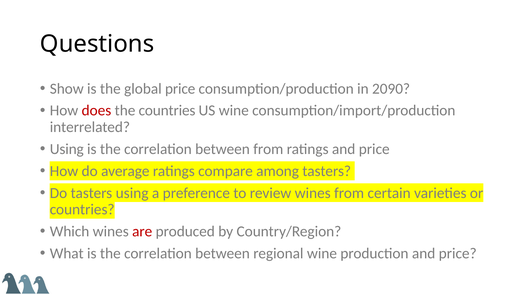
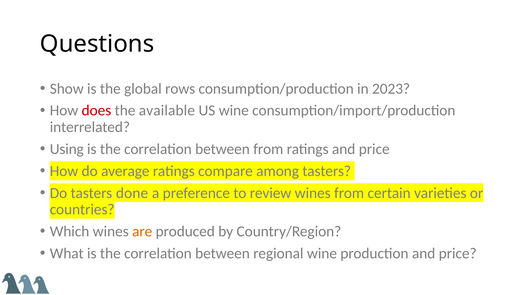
global price: price -> rows
2090: 2090 -> 2023
the countries: countries -> available
using at (132, 193): using -> done
are colour: red -> orange
